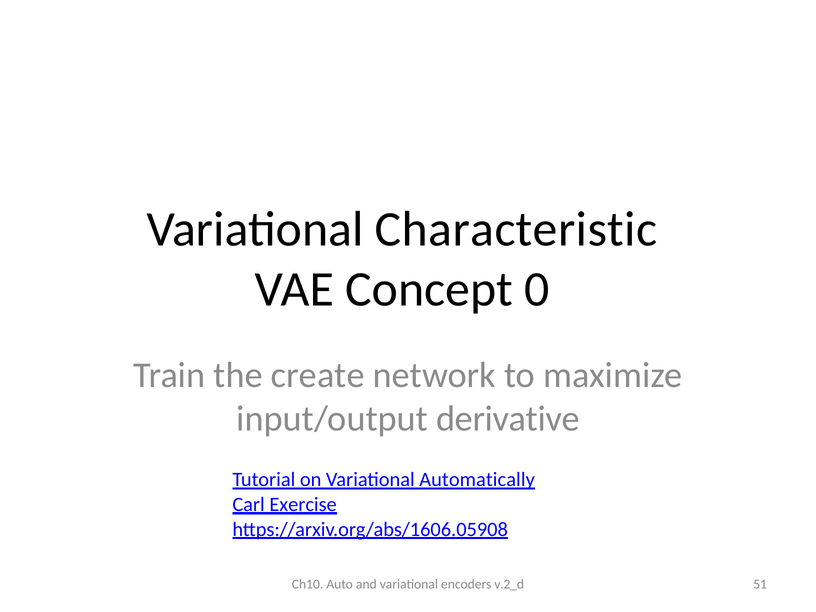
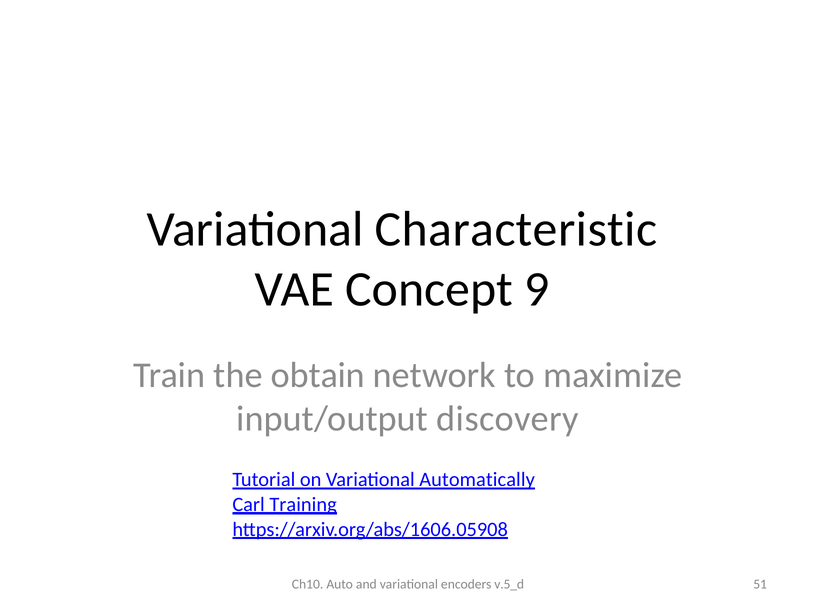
0: 0 -> 9
create: create -> obtain
derivative: derivative -> discovery
Exercise: Exercise -> Training
v.2_d: v.2_d -> v.5_d
